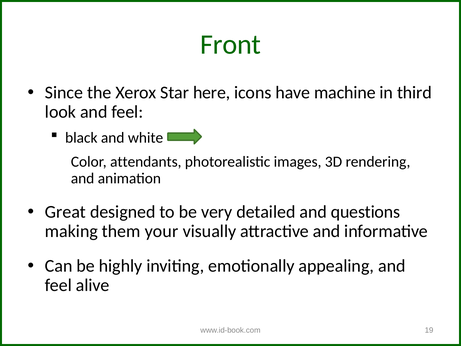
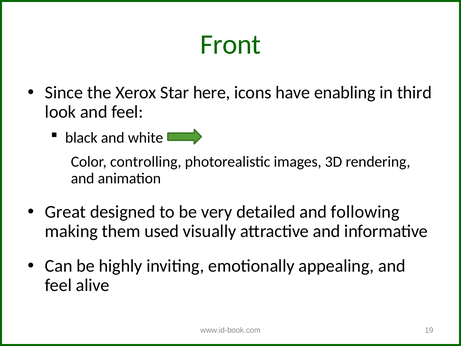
machine: machine -> enabling
attendants: attendants -> controlling
questions: questions -> following
your: your -> used
